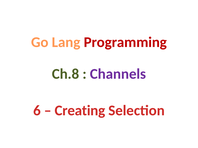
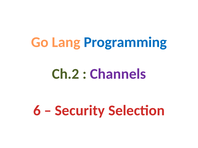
Programming colour: red -> blue
Ch.8: Ch.8 -> Ch.2
Creating: Creating -> Security
